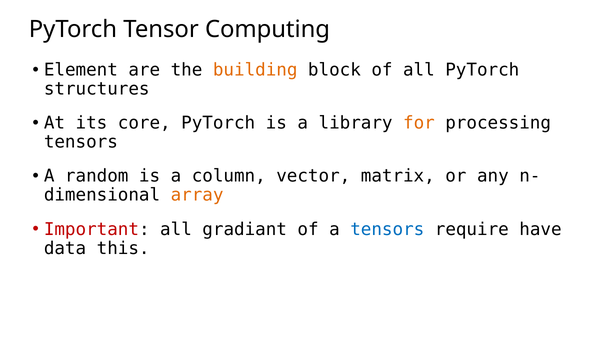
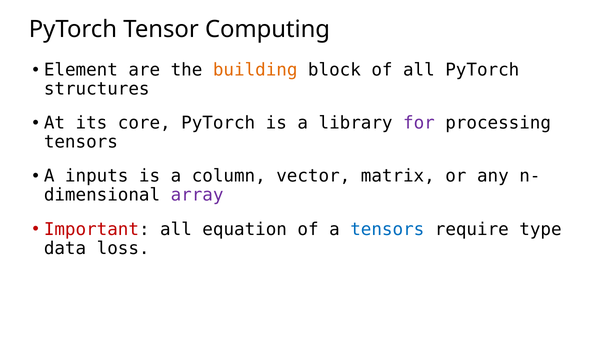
for colour: orange -> purple
random: random -> inputs
array colour: orange -> purple
gradiant: gradiant -> equation
have: have -> type
this: this -> loss
